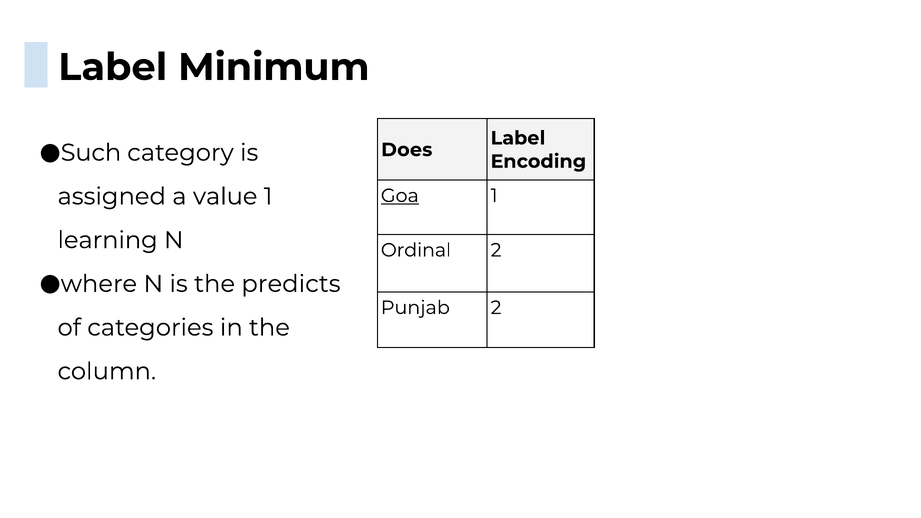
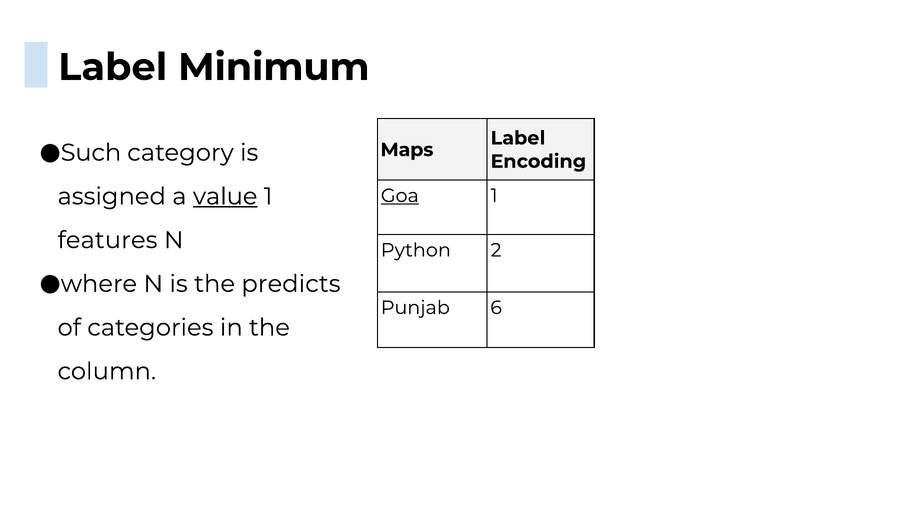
Does: Does -> Maps
value underline: none -> present
learning: learning -> features
Ordinal: Ordinal -> Python
Punjab 2: 2 -> 6
